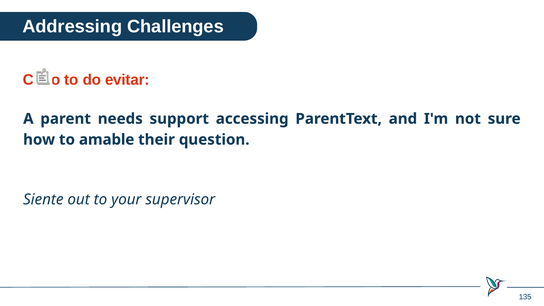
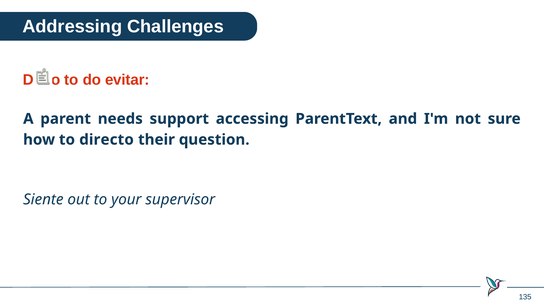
Cabo: Cabo -> Daño
amable: amable -> directo
